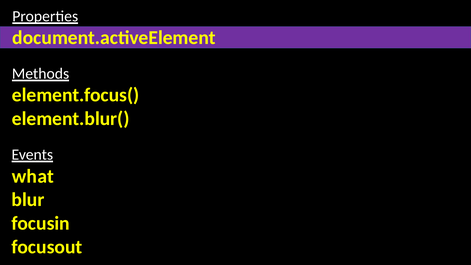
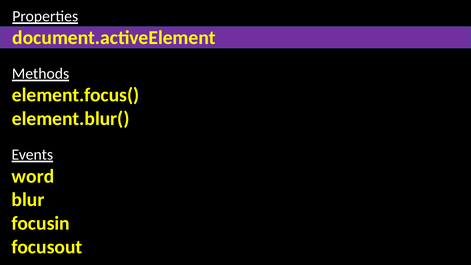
what: what -> word
